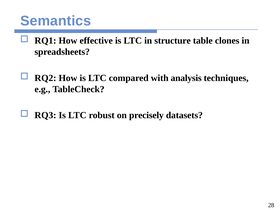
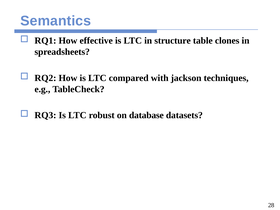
analysis: analysis -> jackson
precisely: precisely -> database
